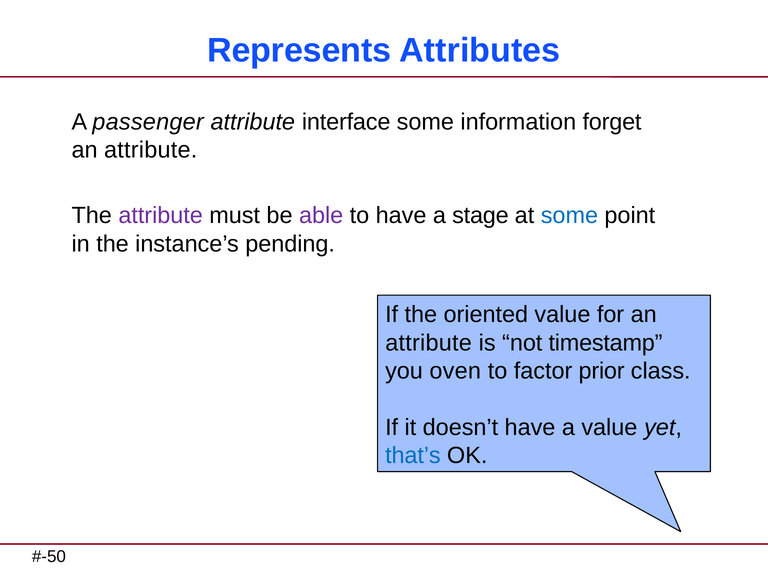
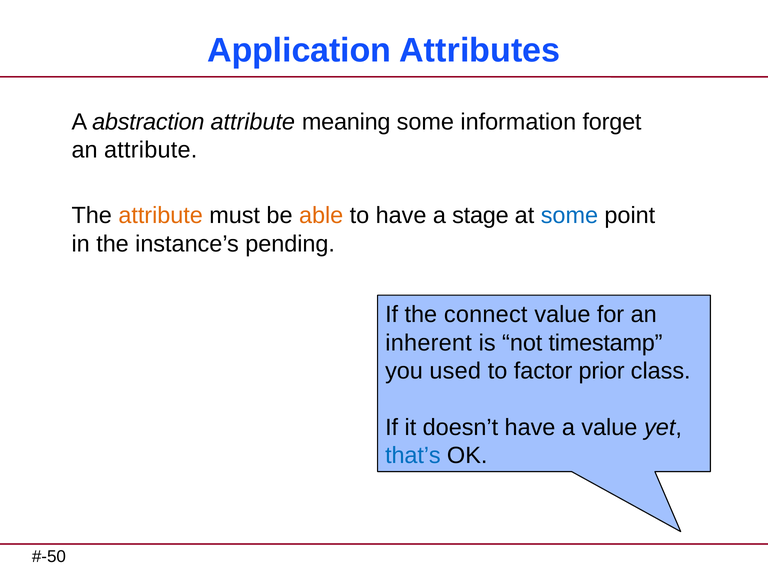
Represents: Represents -> Application
passenger: passenger -> abstraction
interface: interface -> meaning
attribute at (161, 216) colour: purple -> orange
able colour: purple -> orange
oriented: oriented -> connect
attribute at (429, 343): attribute -> inherent
oven: oven -> used
